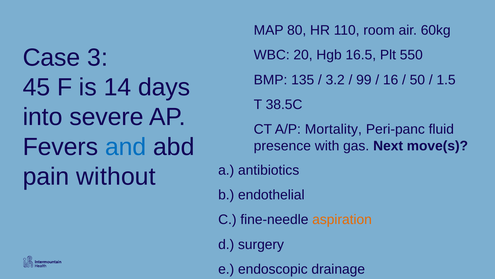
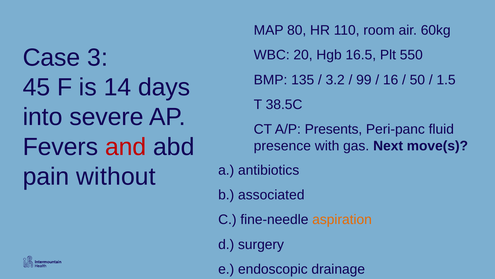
Mortality: Mortality -> Presents
and colour: blue -> red
endothelial: endothelial -> associated
